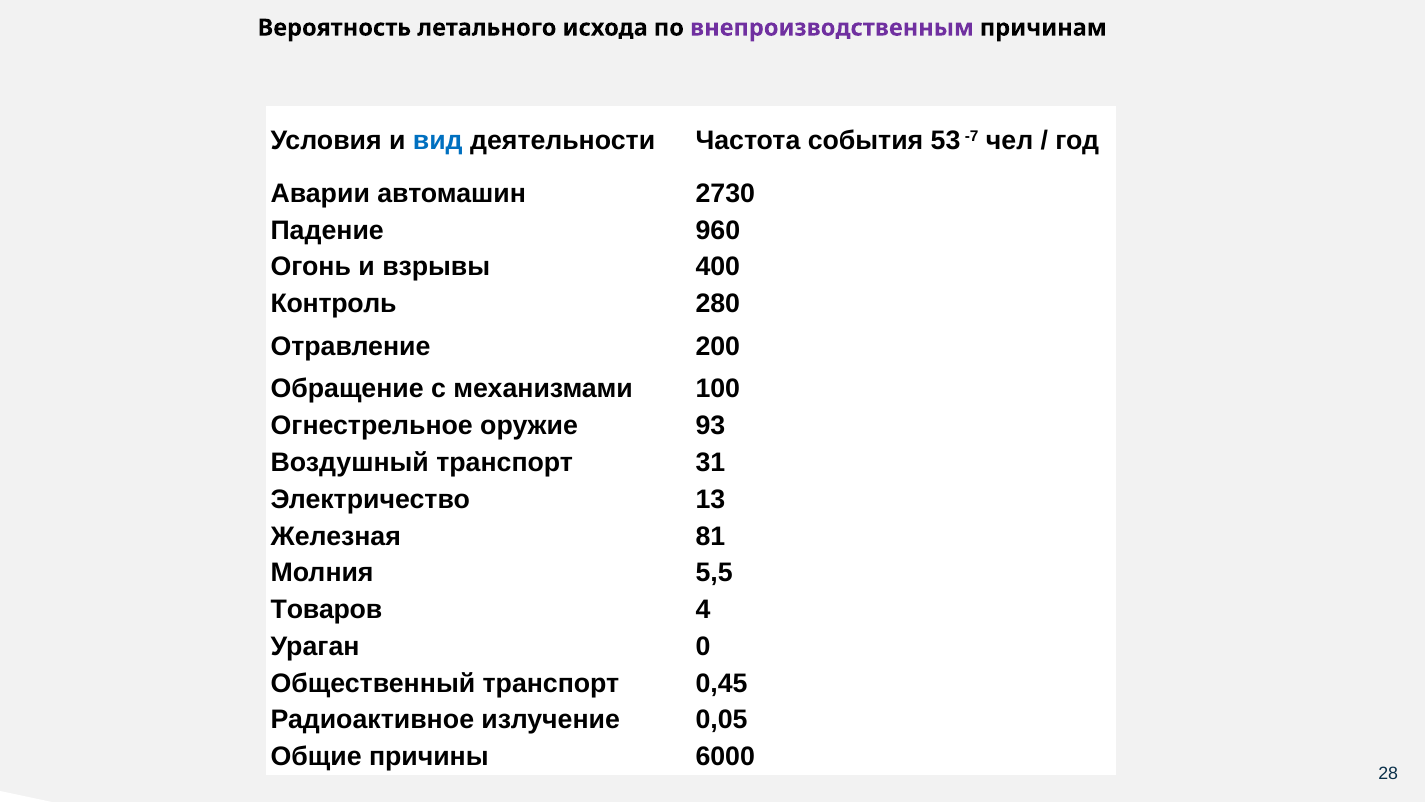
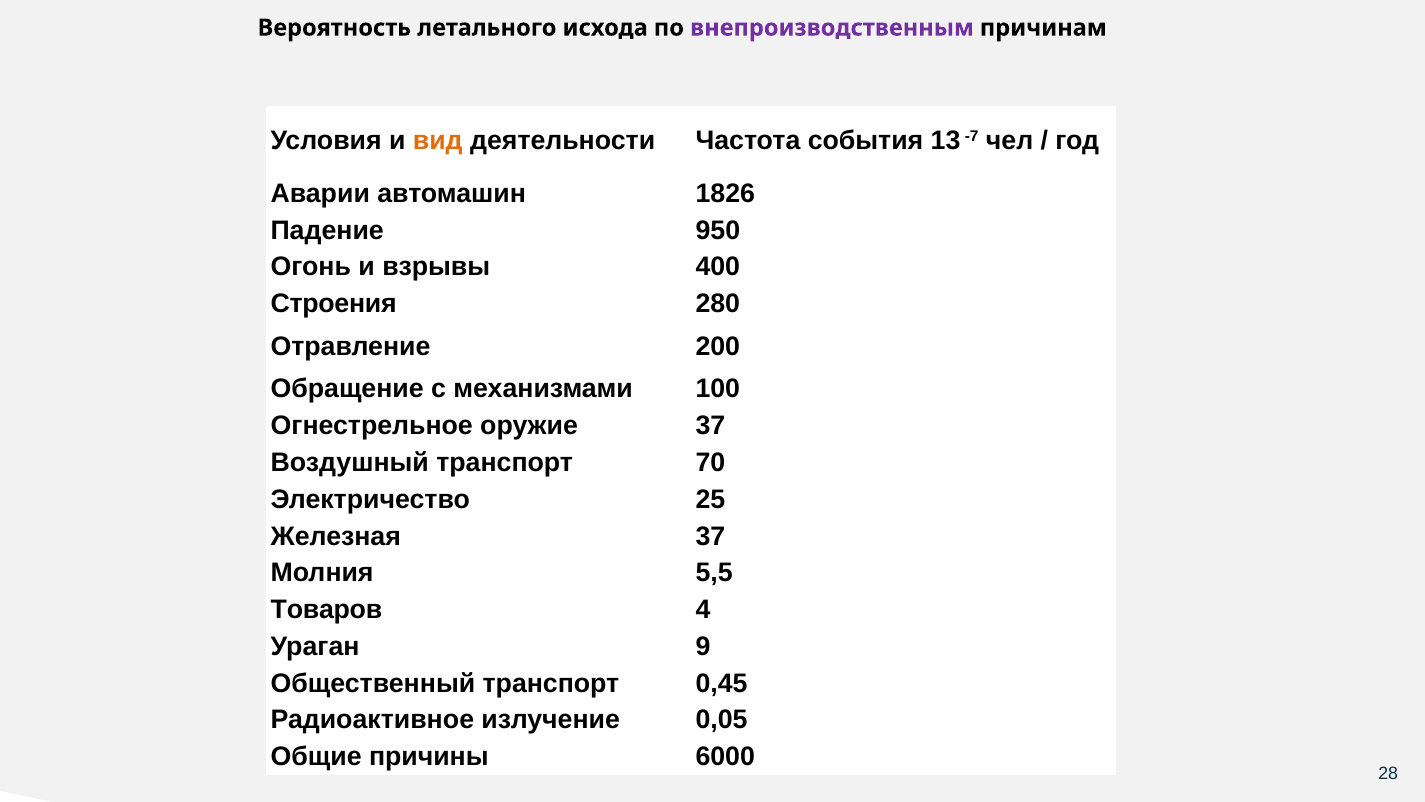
вид colour: blue -> orange
53: 53 -> 13
2730: 2730 -> 1826
960: 960 -> 950
Контроль: Контроль -> Строения
оружие 93: 93 -> 37
31: 31 -> 70
13: 13 -> 25
Железная 81: 81 -> 37
0: 0 -> 9
